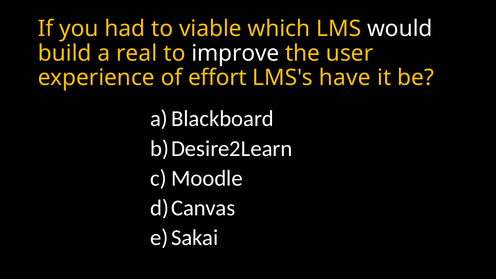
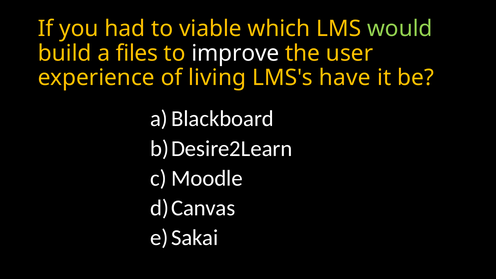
would colour: white -> light green
real: real -> files
effort: effort -> living
